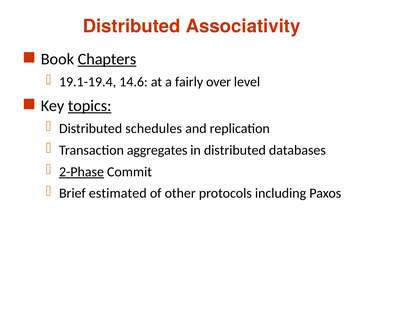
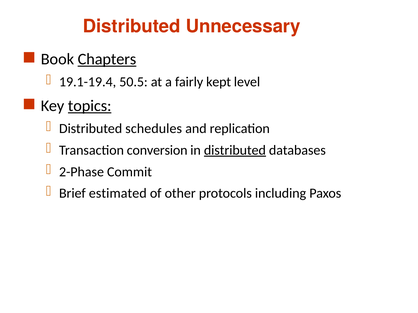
Associativity: Associativity -> Unnecessary
14.6: 14.6 -> 50.5
over: over -> kept
aggregates: aggregates -> conversion
distributed at (235, 150) underline: none -> present
2-Phase underline: present -> none
